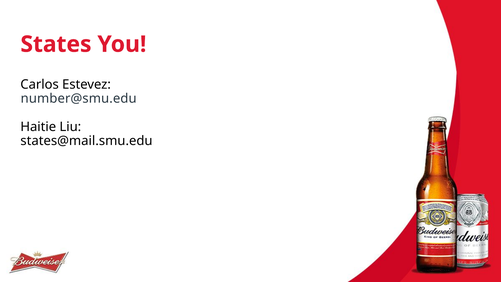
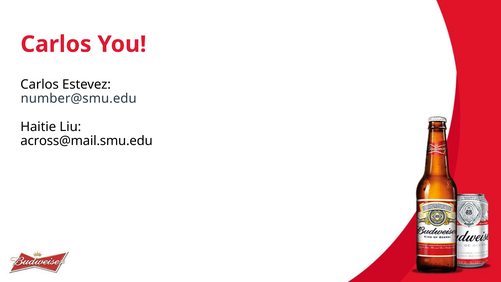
States at (56, 44): States -> Carlos
states@mail.smu.edu: states@mail.smu.edu -> across@mail.smu.edu
